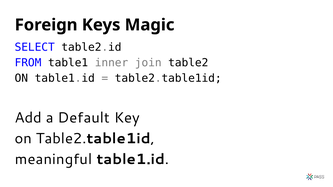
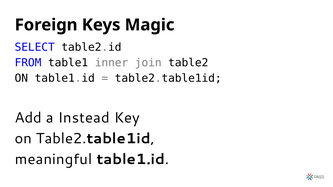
Default: Default -> Instead
